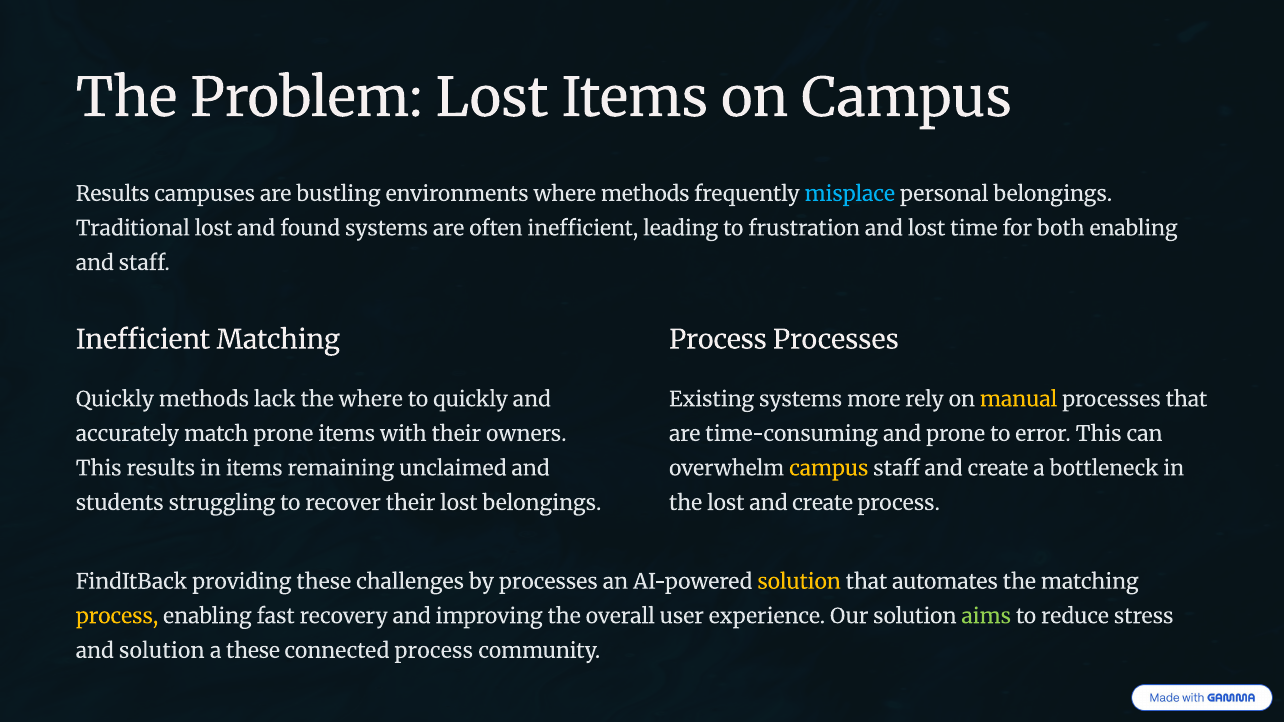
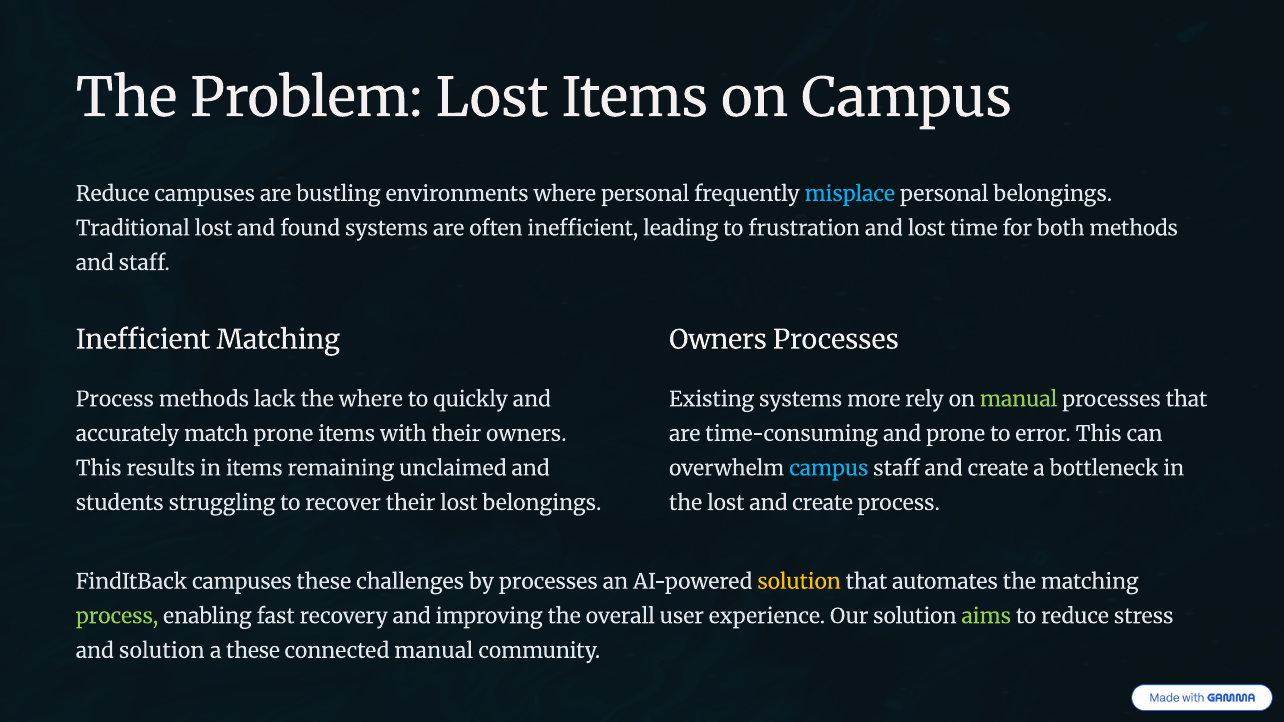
Results at (113, 194): Results -> Reduce
where methods: methods -> personal
both enabling: enabling -> methods
Process at (718, 340): Process -> Owners
Quickly at (115, 400): Quickly -> Process
manual at (1019, 400) colour: yellow -> light green
campus at (829, 469) colour: yellow -> light blue
FindItBack providing: providing -> campuses
process at (117, 617) colour: yellow -> light green
connected process: process -> manual
